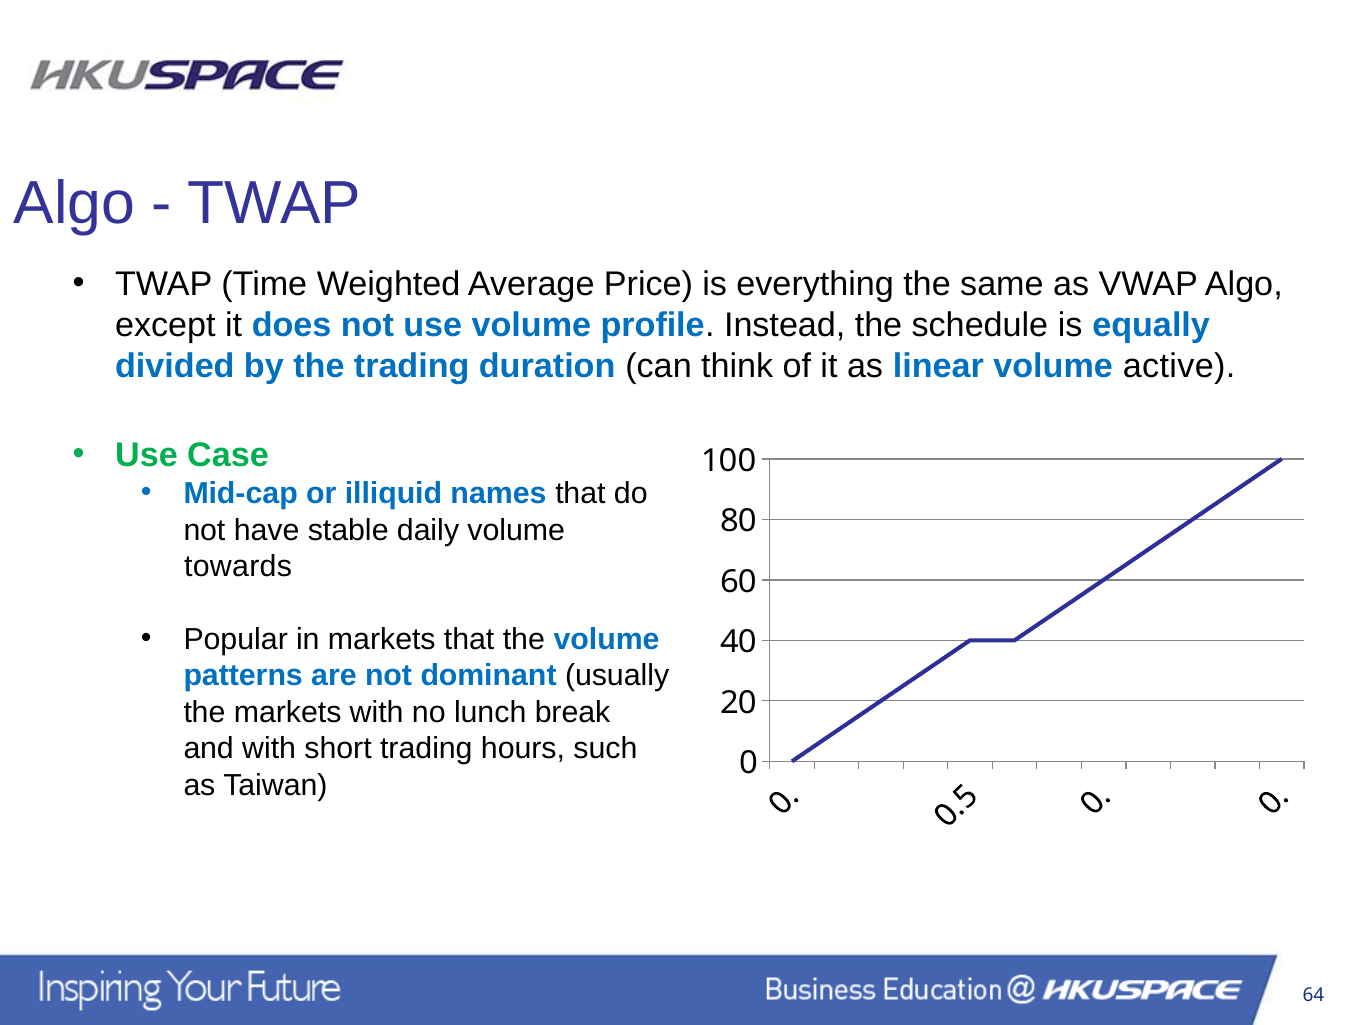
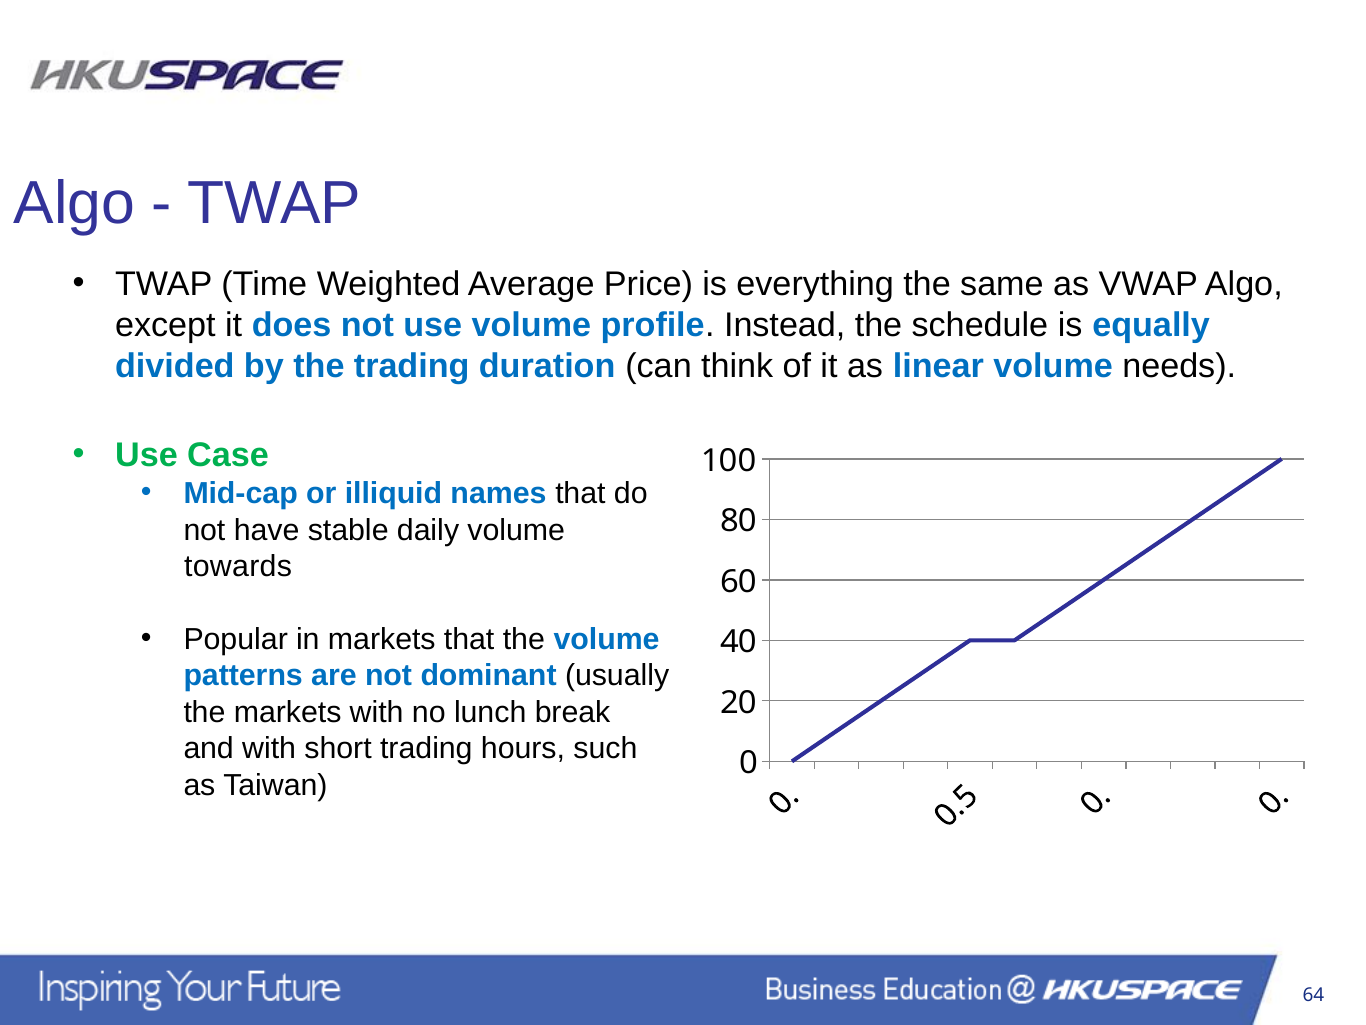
active: active -> needs
